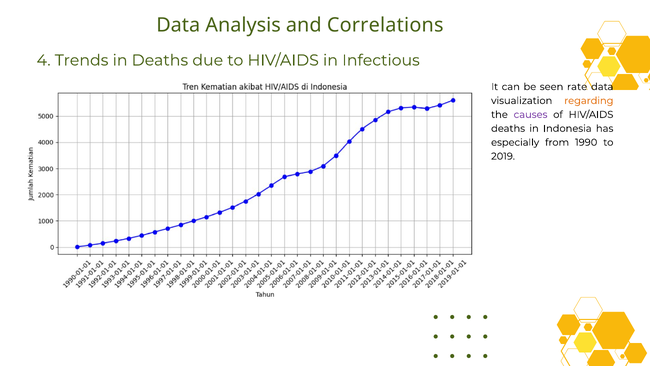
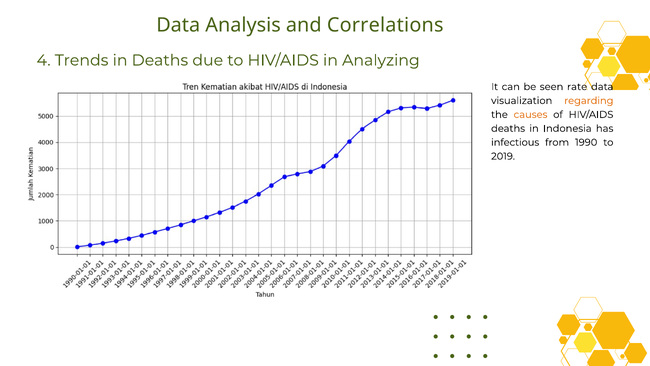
Infectious: Infectious -> Analyzing
causes colour: purple -> orange
especially: especially -> infectious
